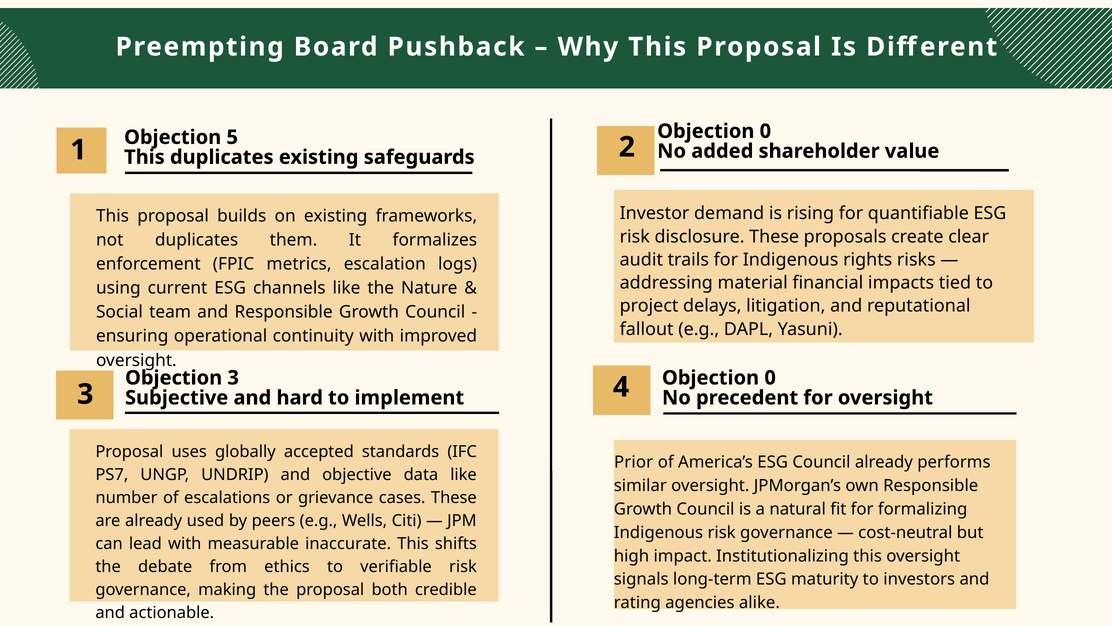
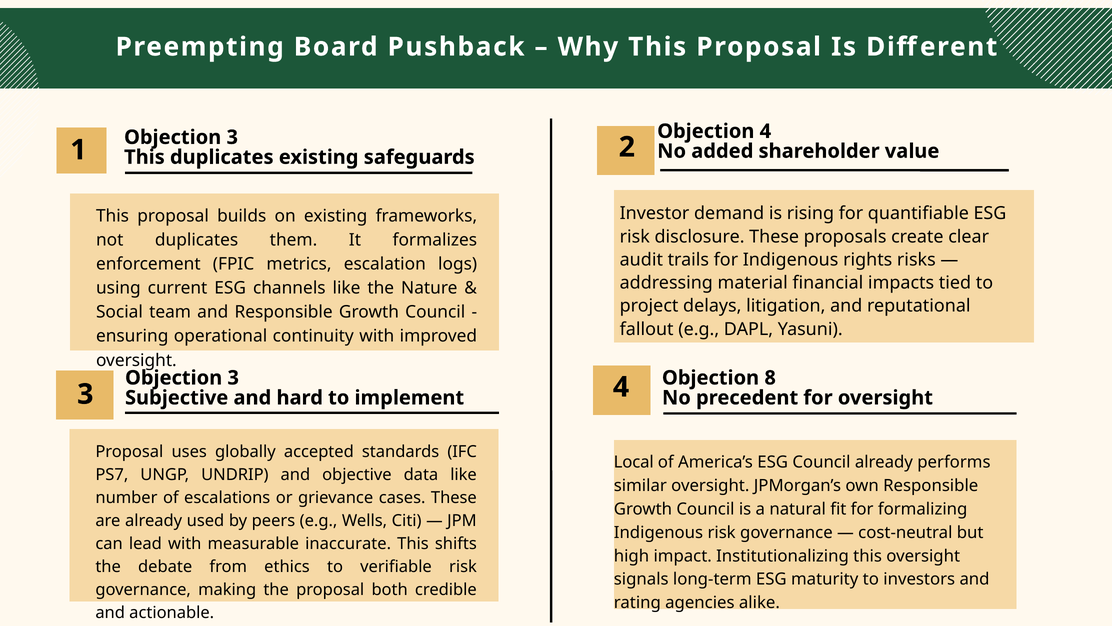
0 at (765, 131): 0 -> 4
5 at (232, 137): 5 -> 3
0 at (770, 378): 0 -> 8
Prior: Prior -> Local
